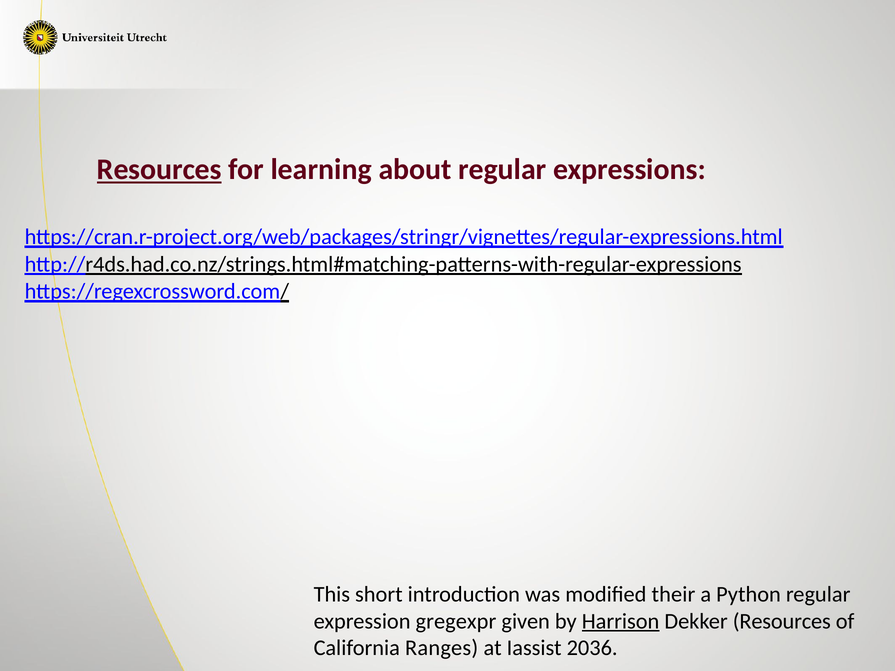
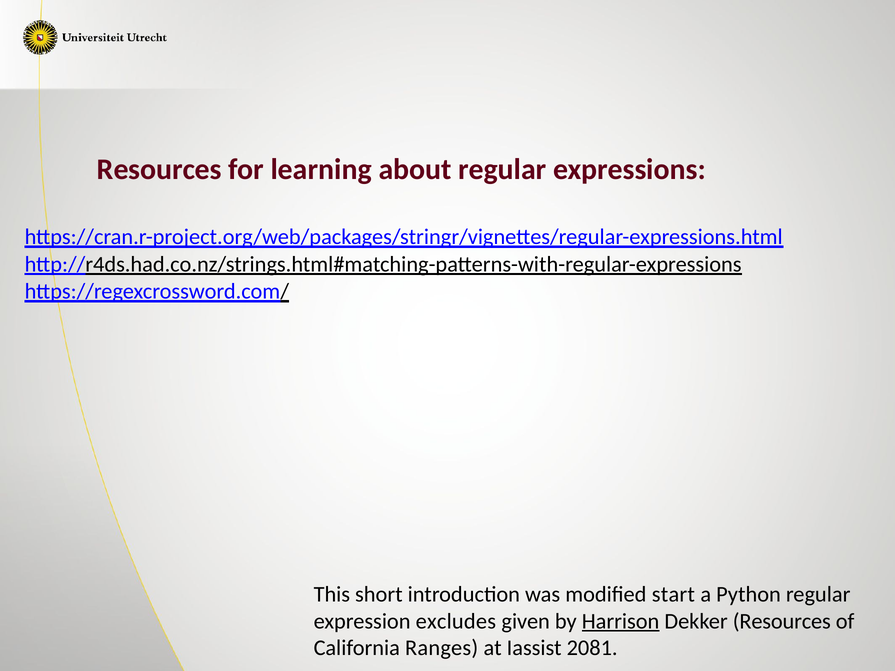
Resources at (159, 170) underline: present -> none
their: their -> start
gregexpr: gregexpr -> excludes
2036: 2036 -> 2081
